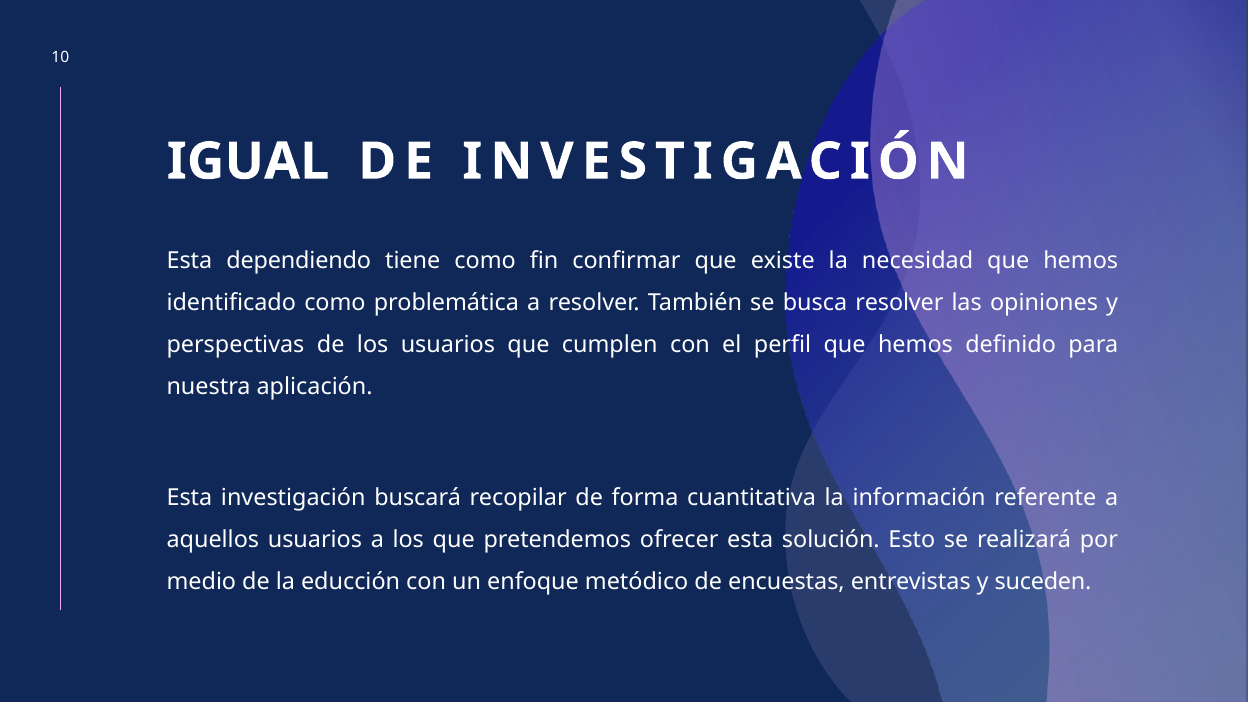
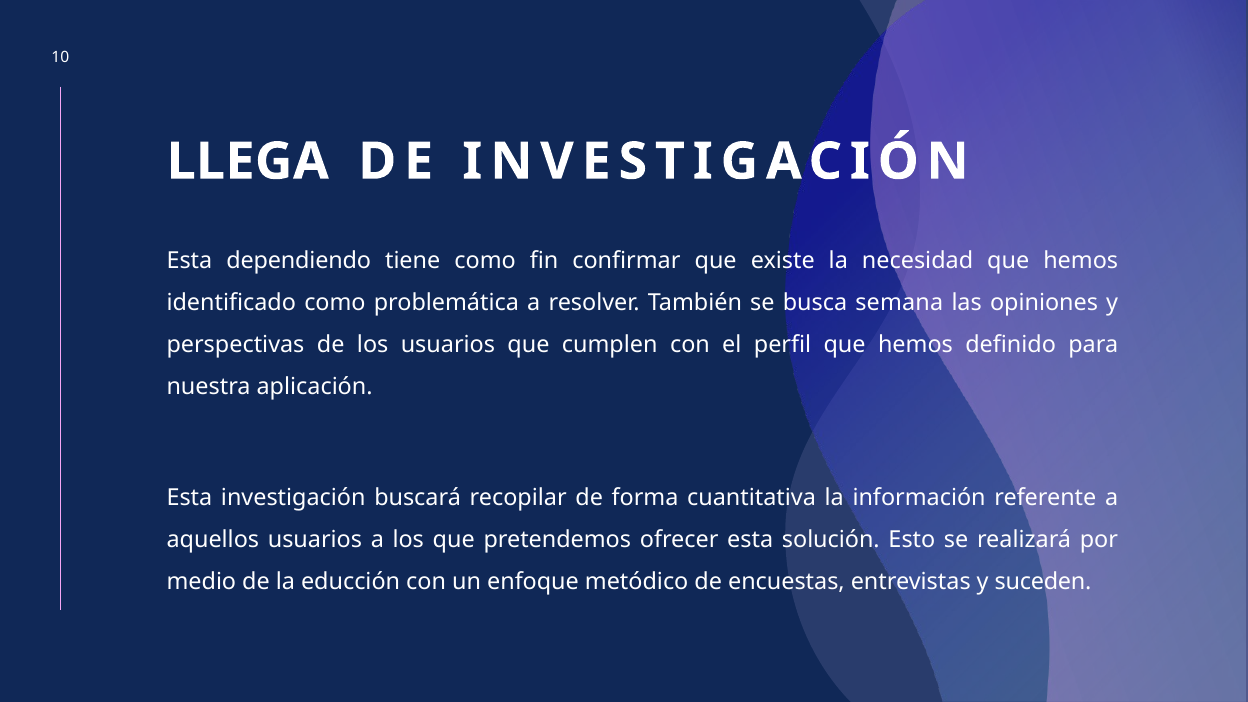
IGUAL: IGUAL -> LLEGA
busca resolver: resolver -> semana
